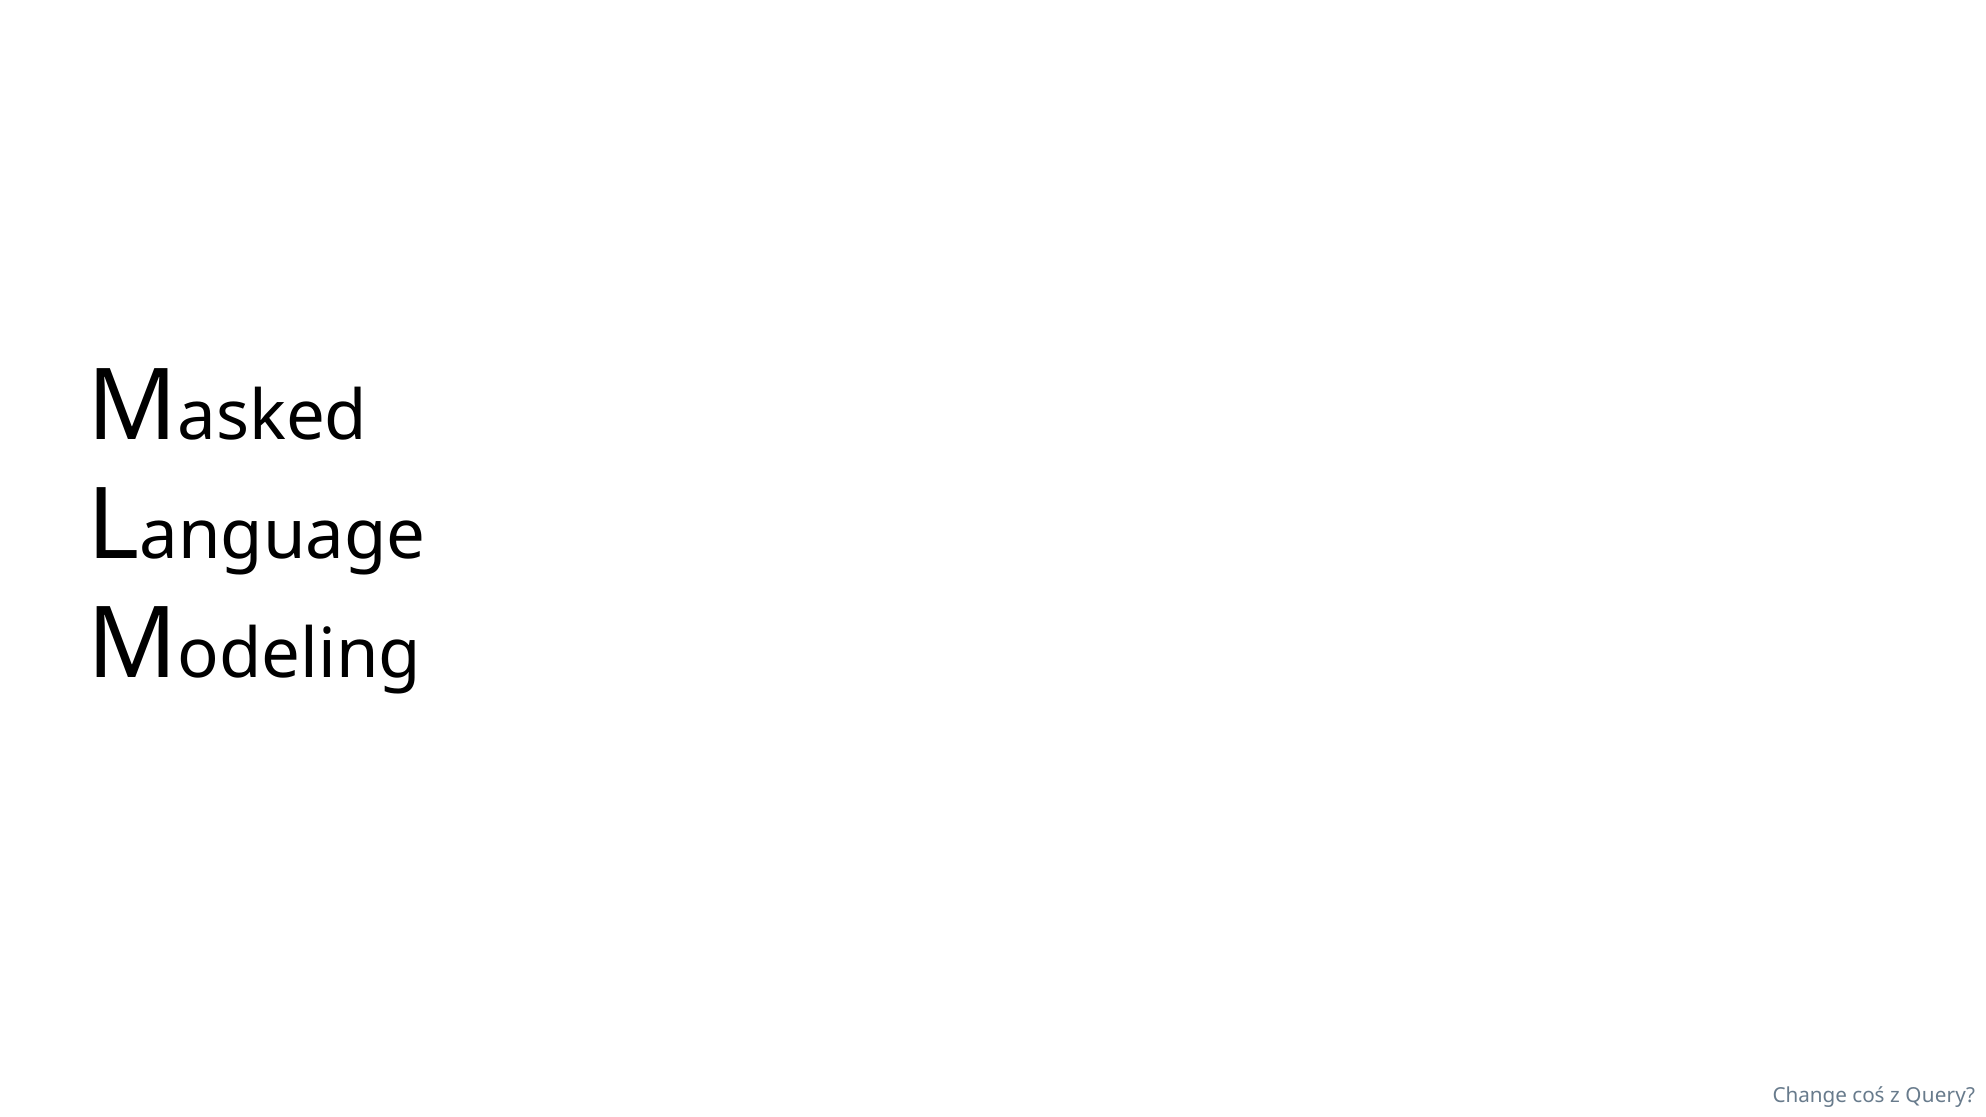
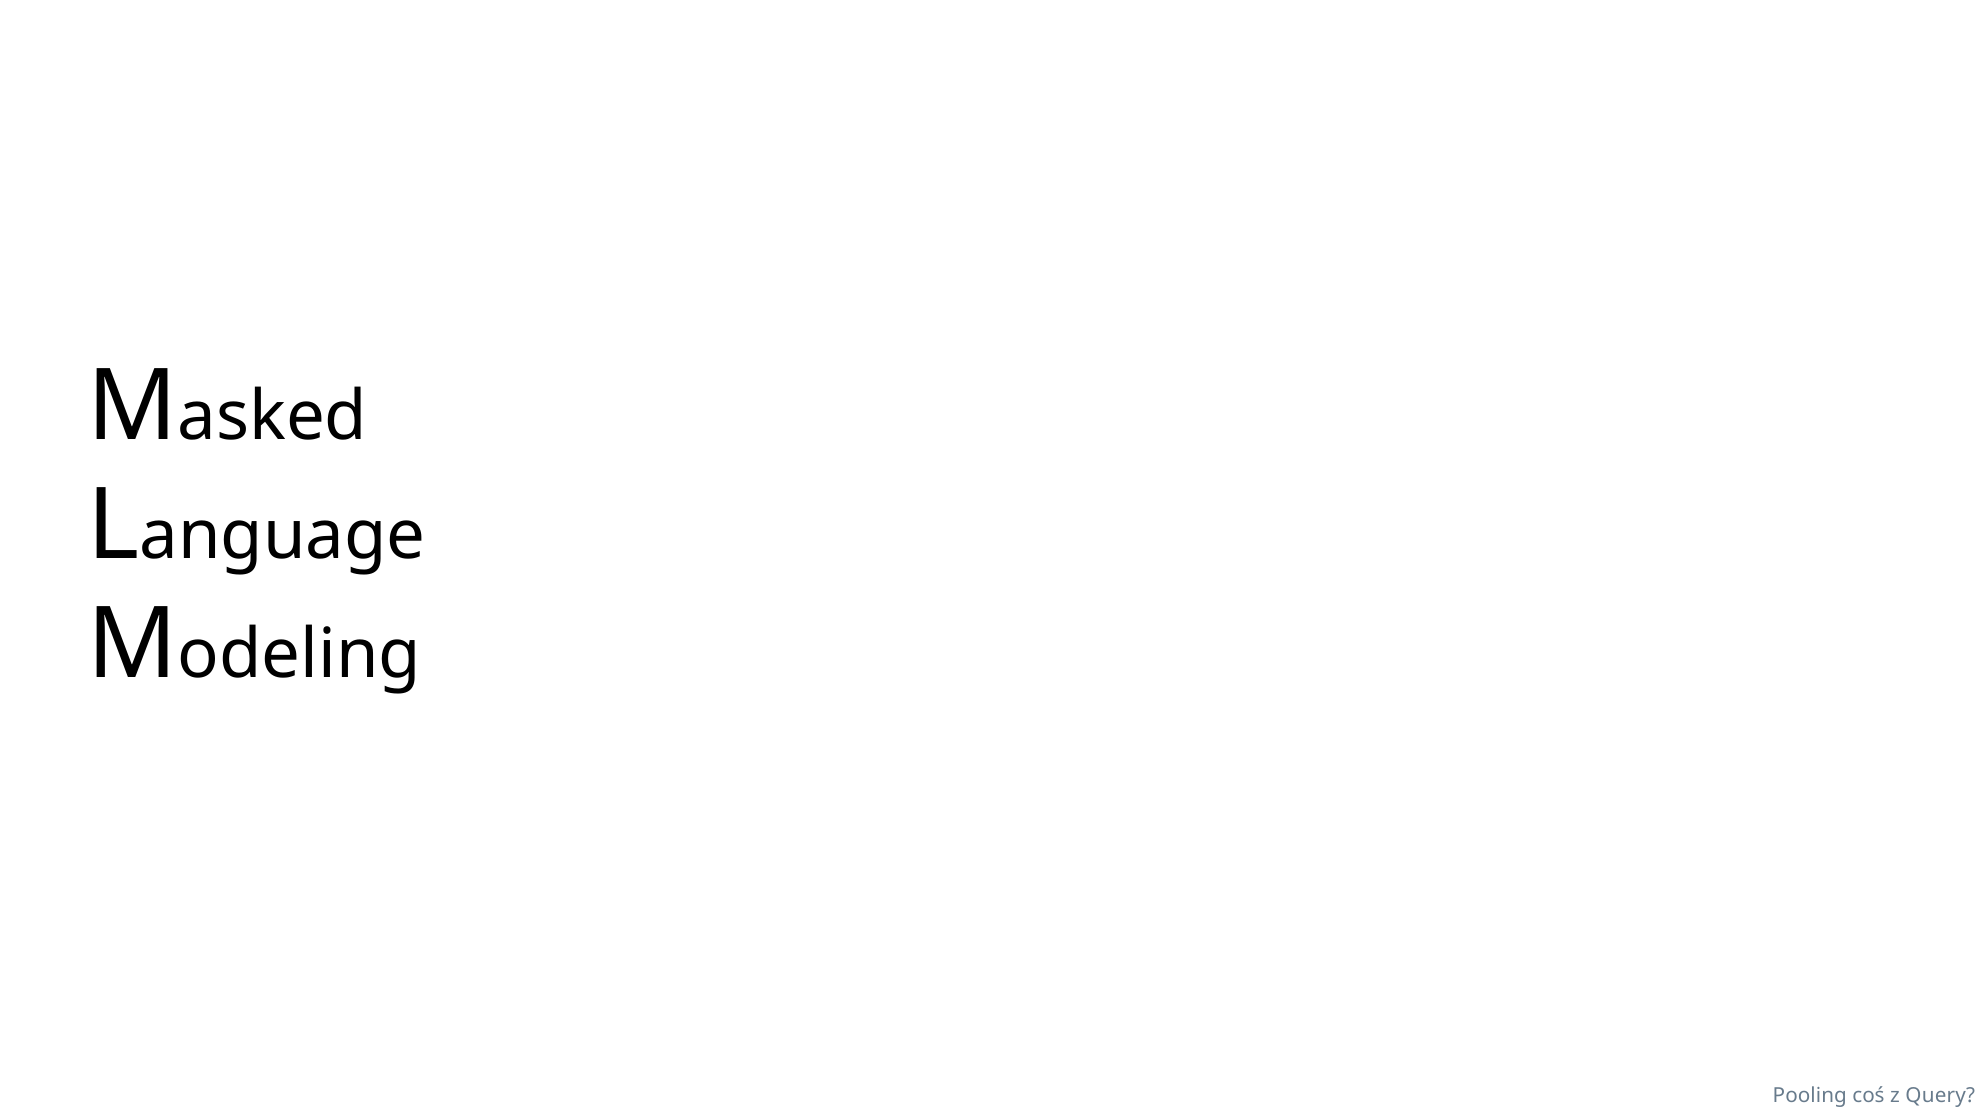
Change: Change -> Pooling
